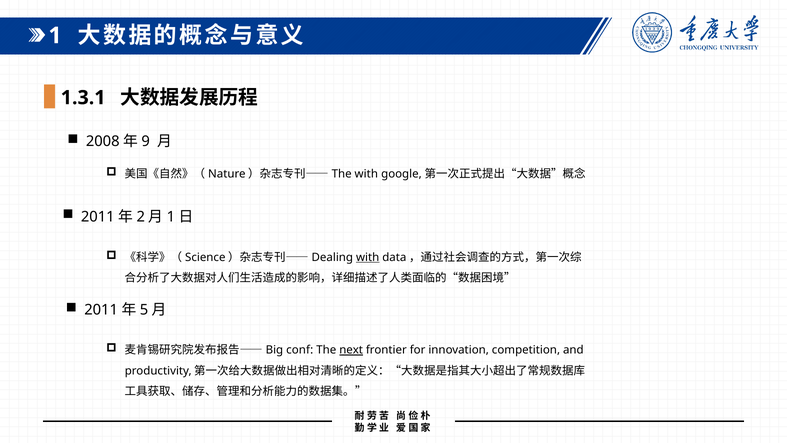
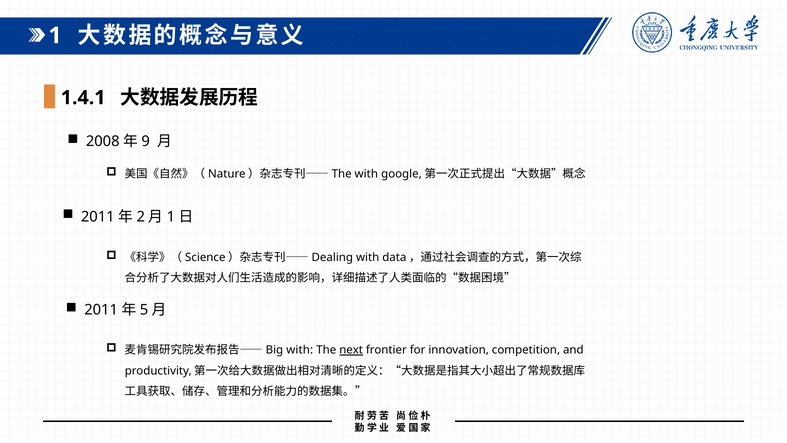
1.3.1: 1.3.1 -> 1.4.1
with at (368, 257) underline: present -> none
conf at (300, 350): conf -> with
